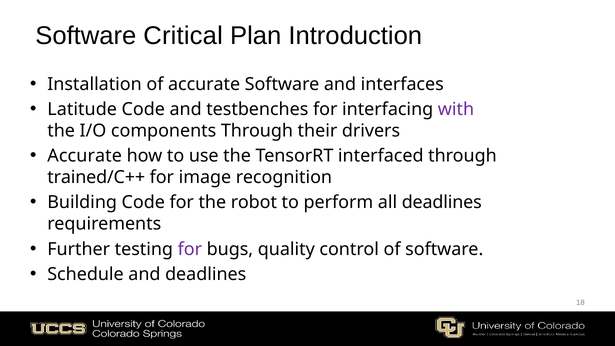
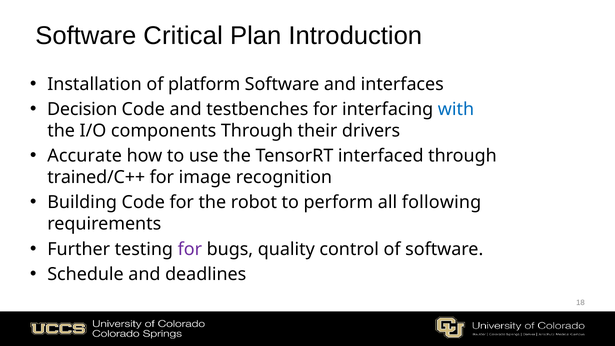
of accurate: accurate -> platform
Latitude: Latitude -> Decision
with colour: purple -> blue
all deadlines: deadlines -> following
